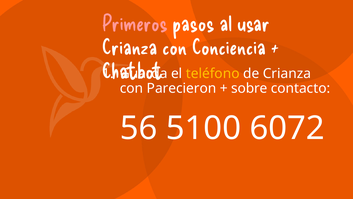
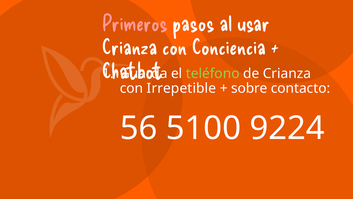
teléfono colour: yellow -> light green
Parecieron: Parecieron -> Irrepetible
6072: 6072 -> 9224
